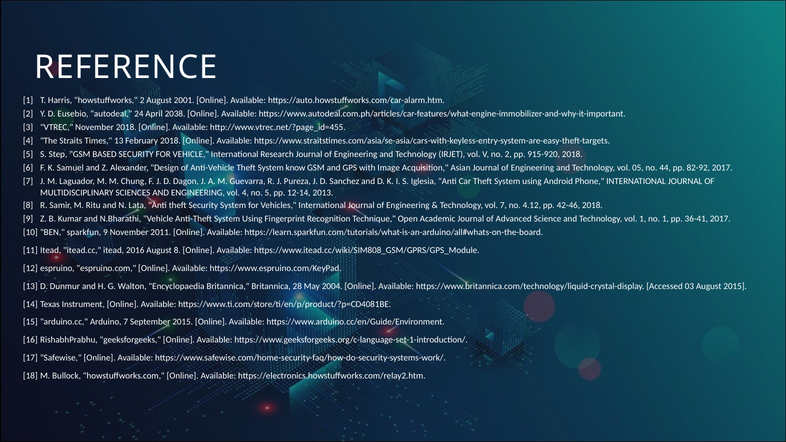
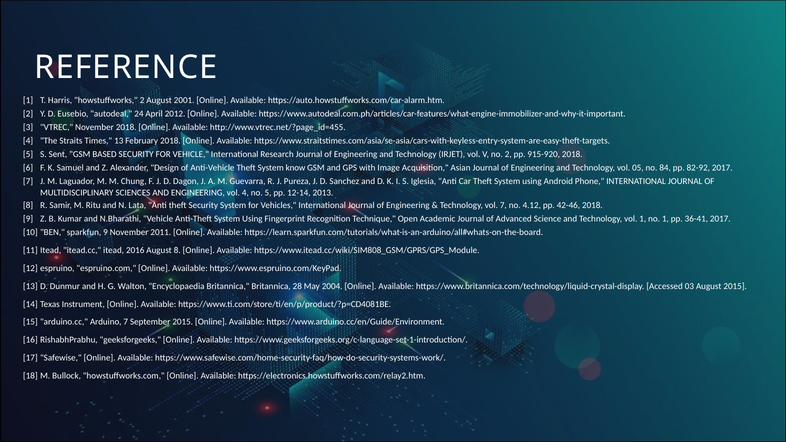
2038: 2038 -> 2012
Step: Step -> Sent
44: 44 -> 84
